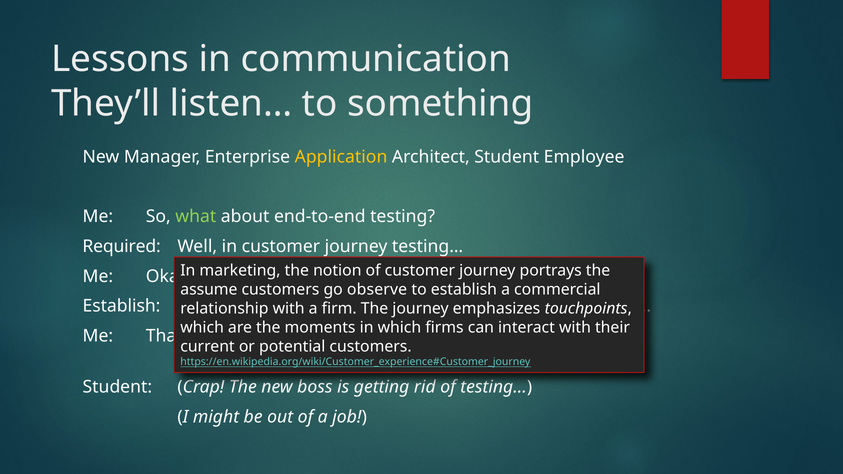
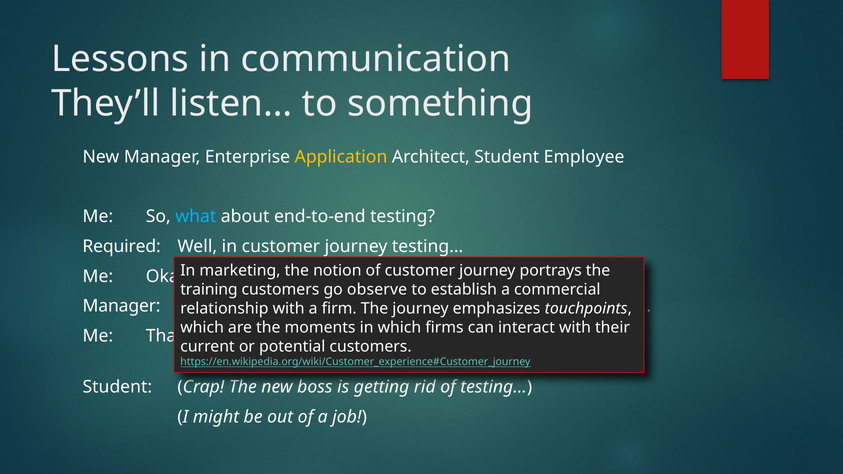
what at (196, 217) colour: light green -> light blue
assume: assume -> training
Establish at (122, 306): Establish -> Manager
